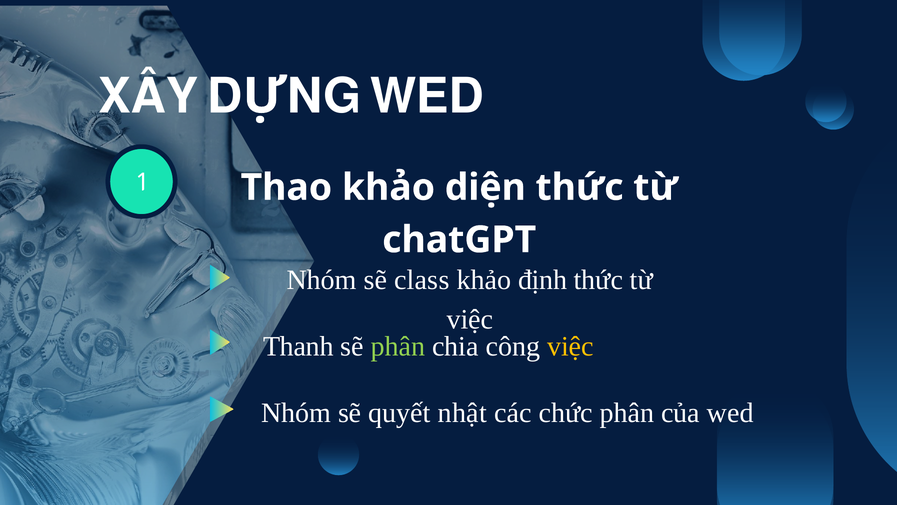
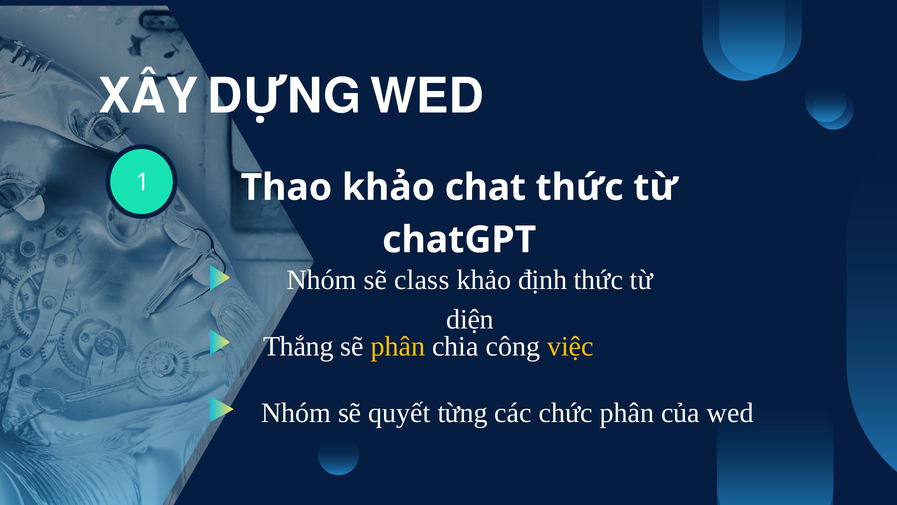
diện: diện -> chat
việc at (470, 319): việc -> diện
Thanh: Thanh -> Thắng
phân at (398, 346) colour: light green -> yellow
nhật: nhật -> từng
